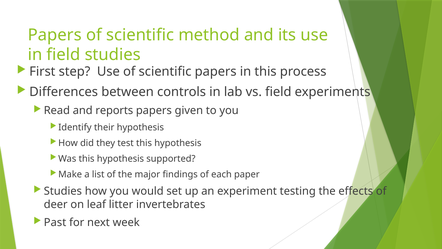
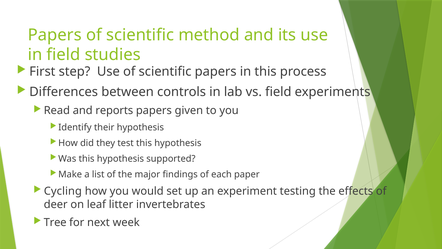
Studies at (63, 191): Studies -> Cycling
Past: Past -> Tree
